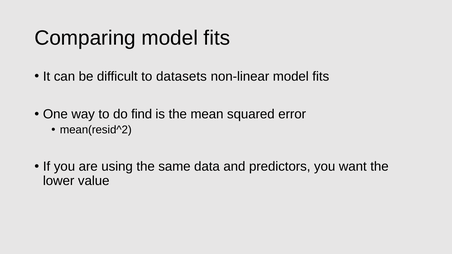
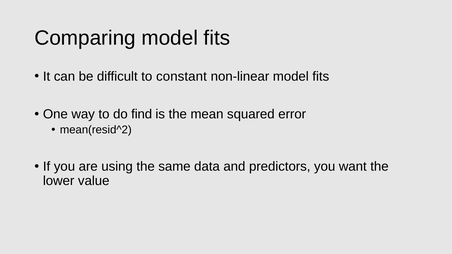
datasets: datasets -> constant
